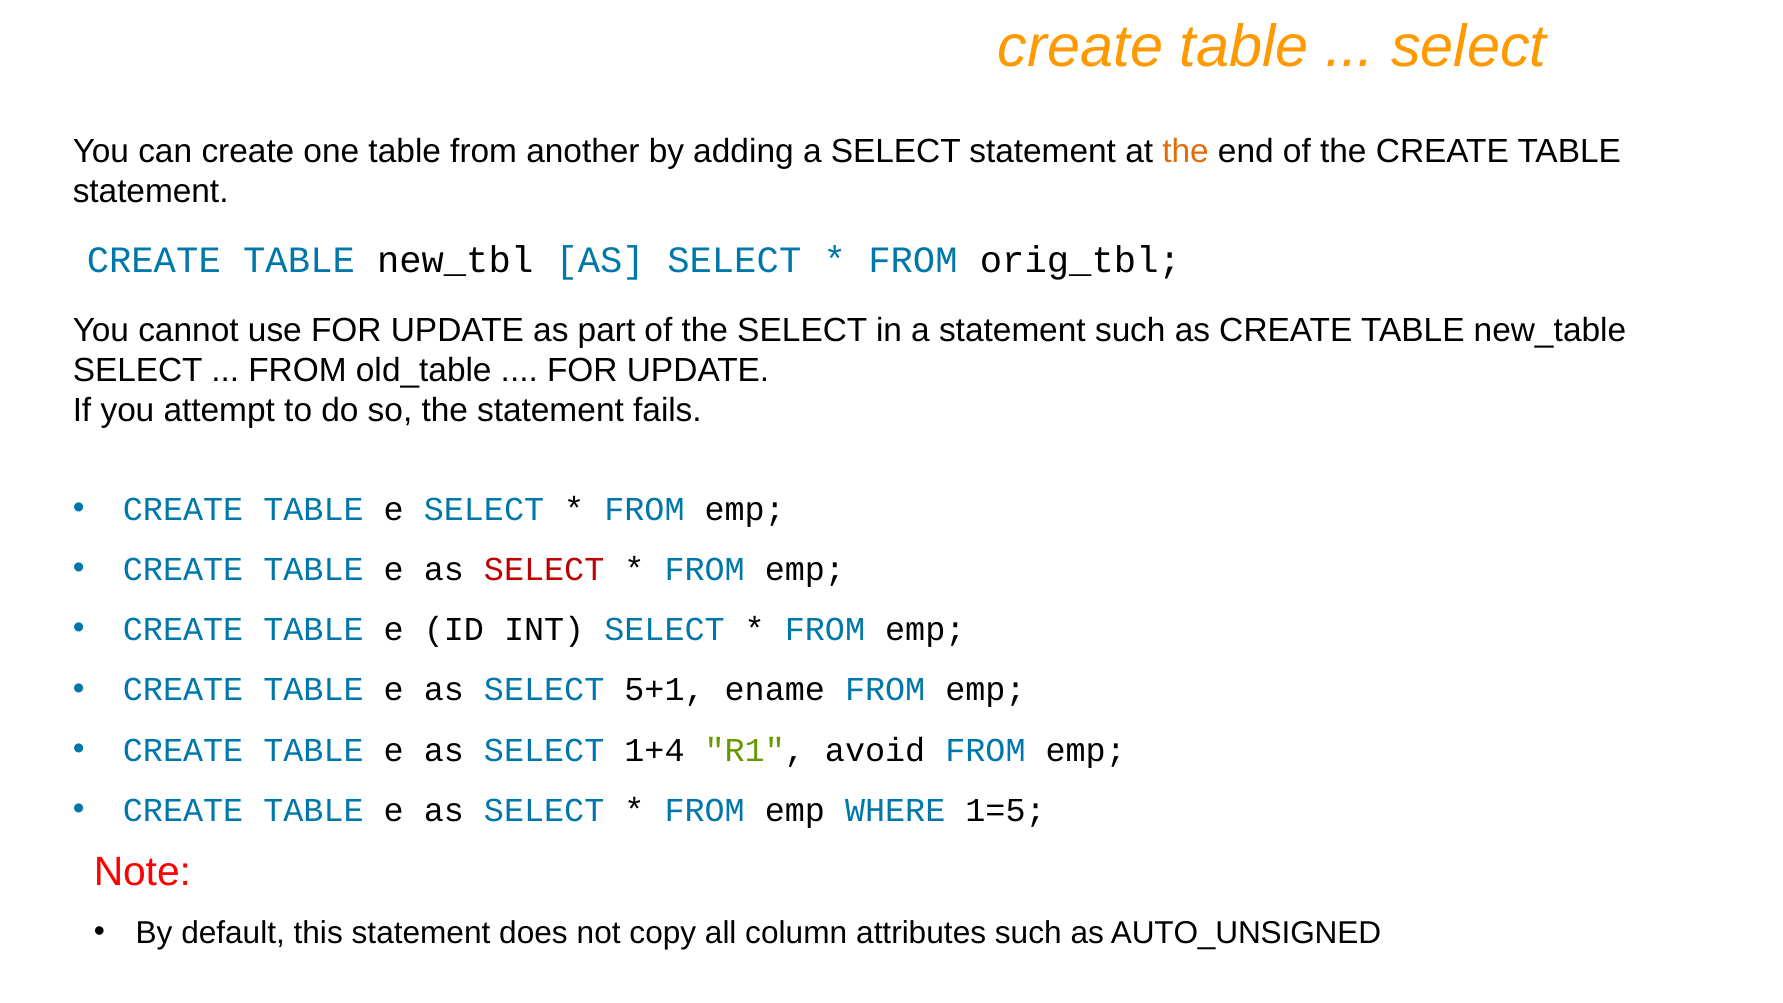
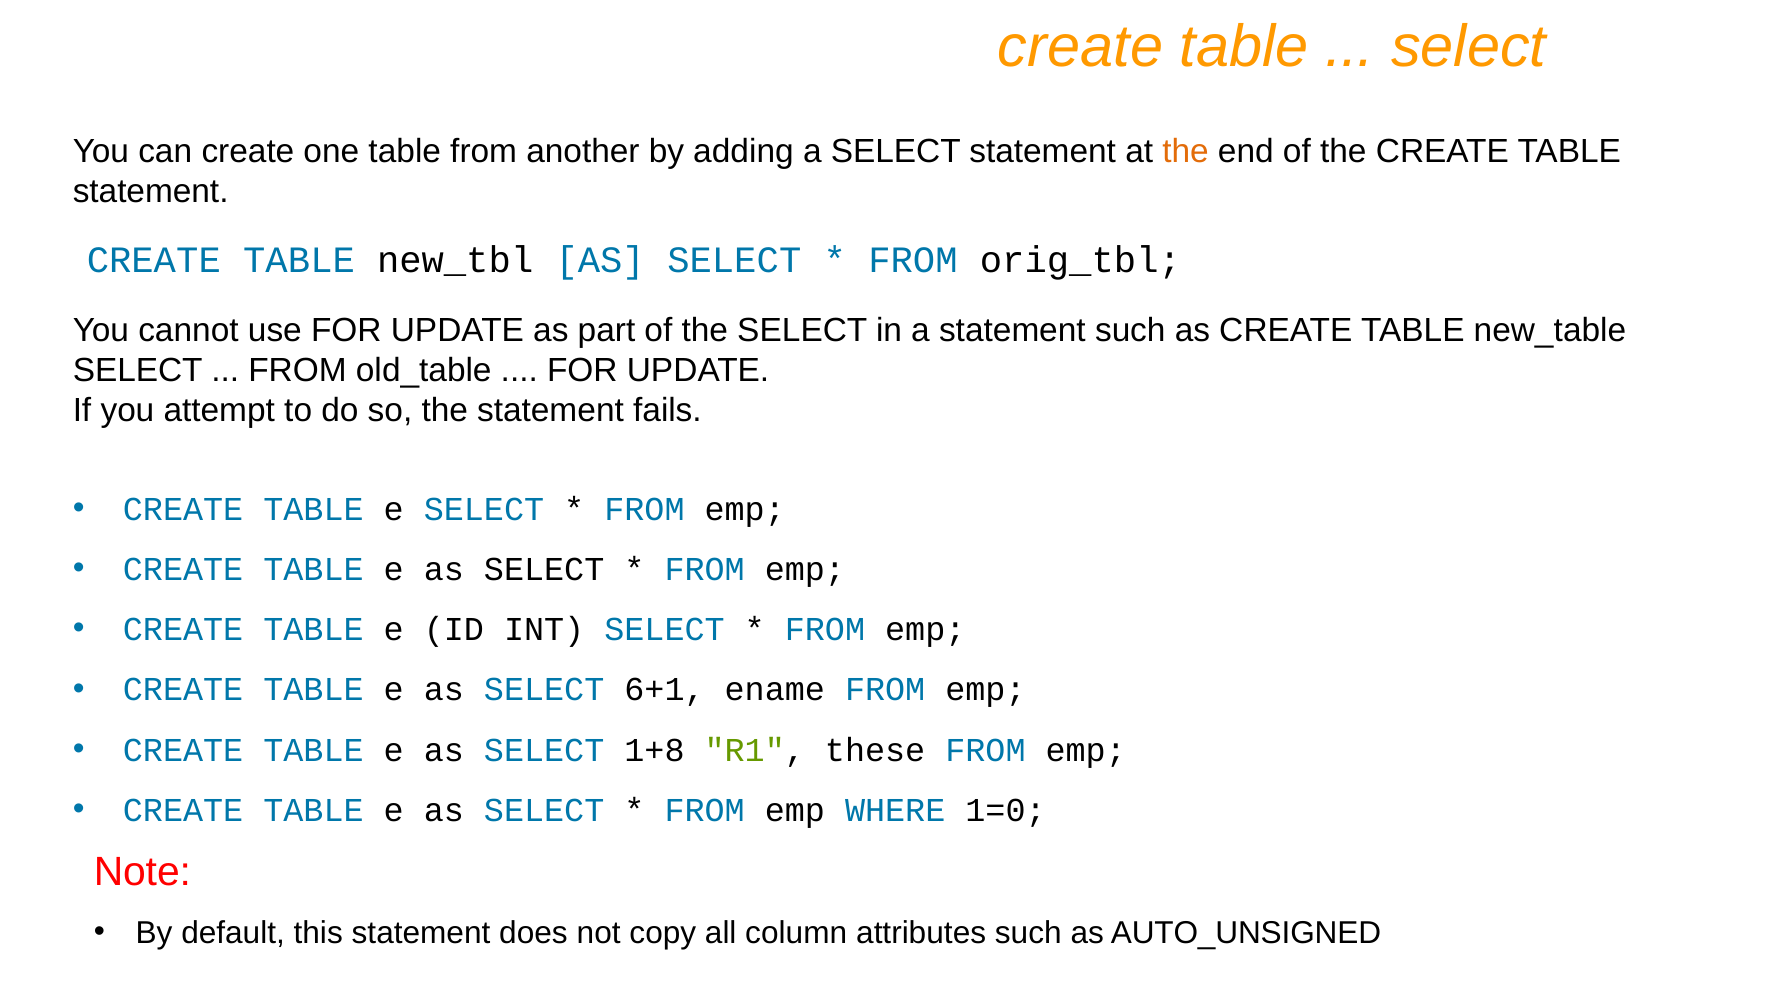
SELECT at (544, 570) colour: red -> black
5+1: 5+1 -> 6+1
1+4: 1+4 -> 1+8
avoid: avoid -> these
1=5: 1=5 -> 1=0
